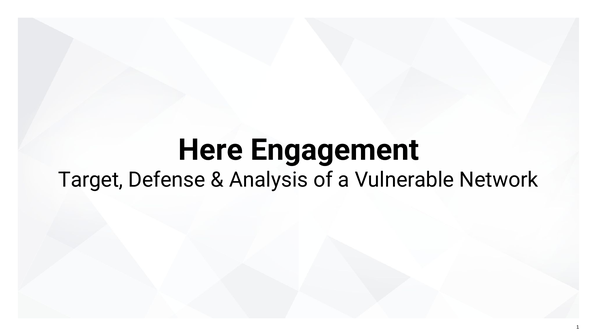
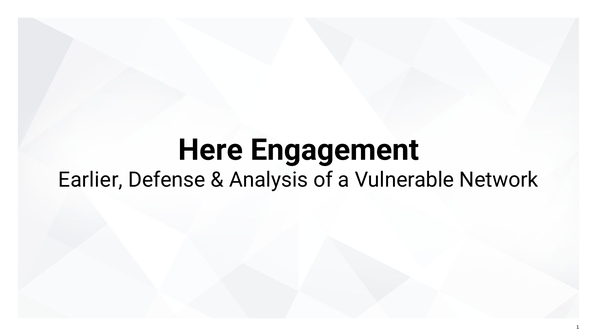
Target: Target -> Earlier
